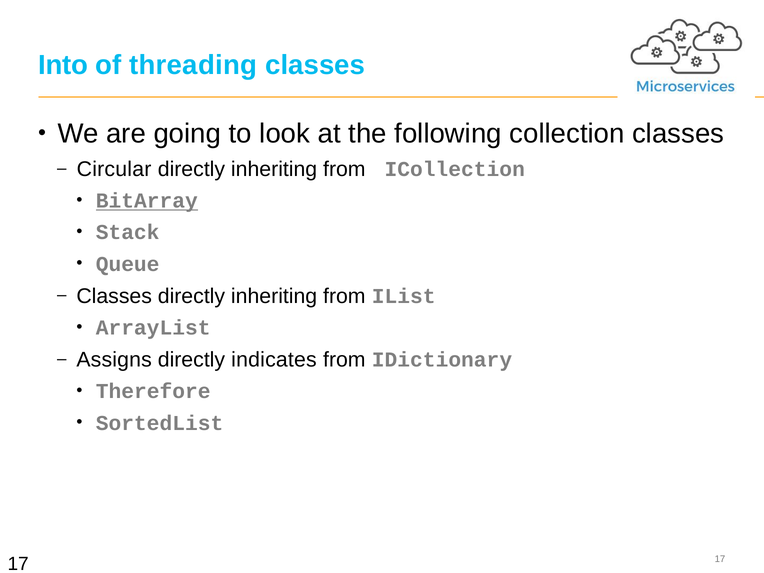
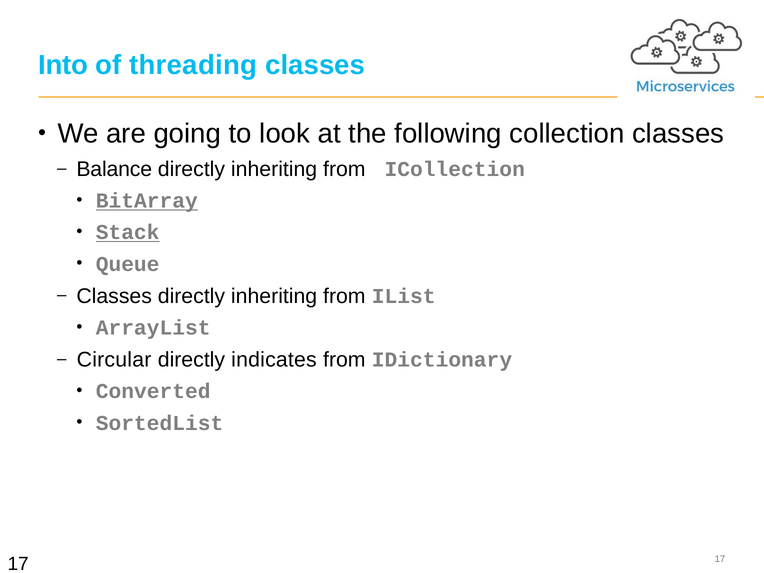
Circular: Circular -> Balance
Stack underline: none -> present
Assigns: Assigns -> Circular
Therefore: Therefore -> Converted
